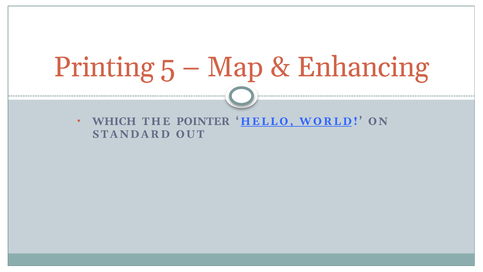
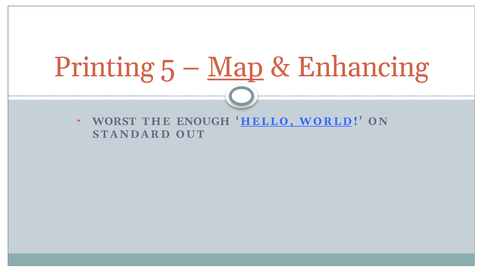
Map underline: none -> present
WHICH: WHICH -> WORST
POINTER: POINTER -> ENOUGH
